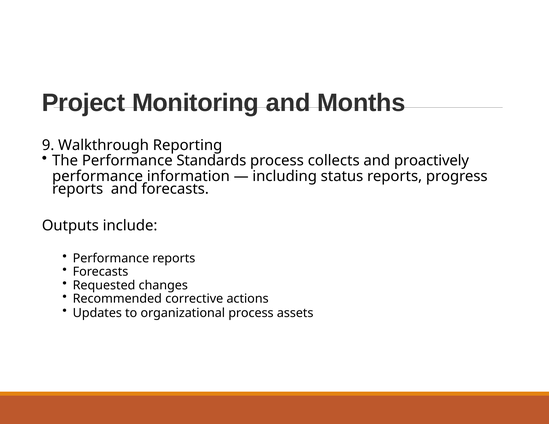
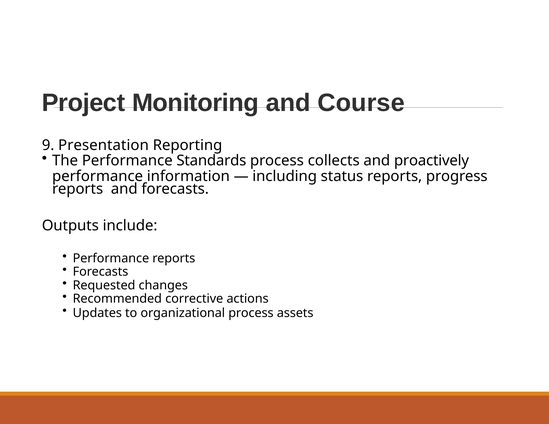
Months: Months -> Course
Walkthrough: Walkthrough -> Presentation
